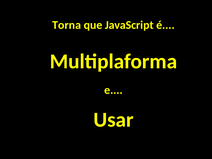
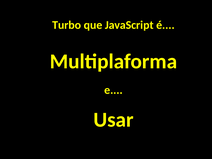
Torna: Torna -> Turbo
